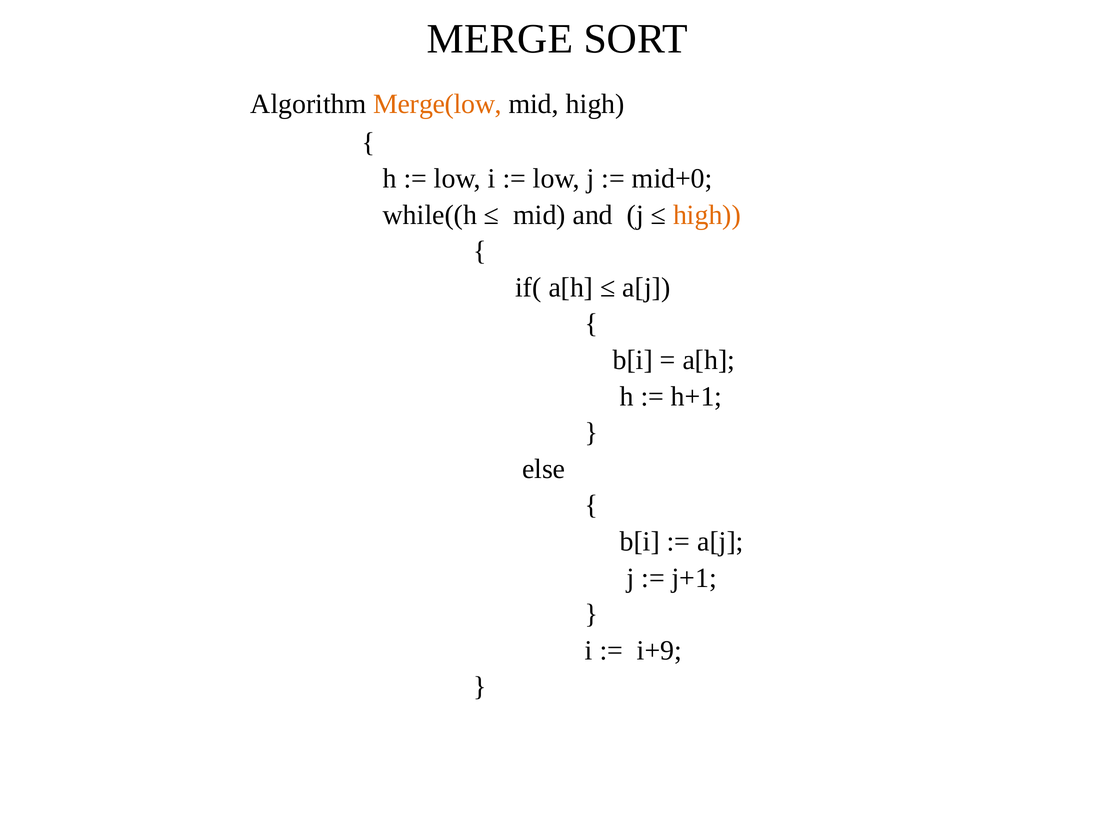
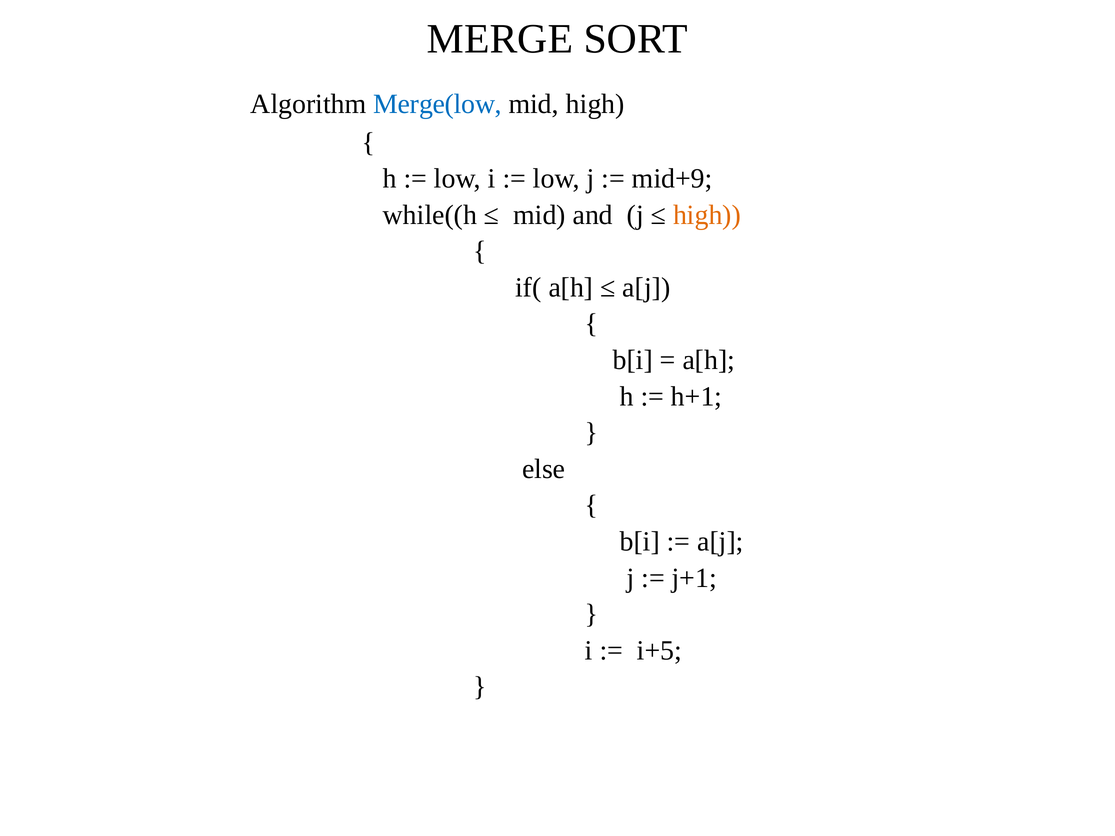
Merge(low colour: orange -> blue
mid+0: mid+0 -> mid+9
i+9: i+9 -> i+5
